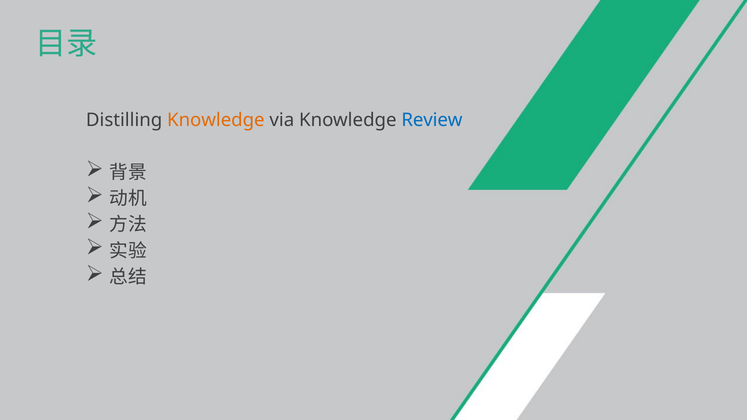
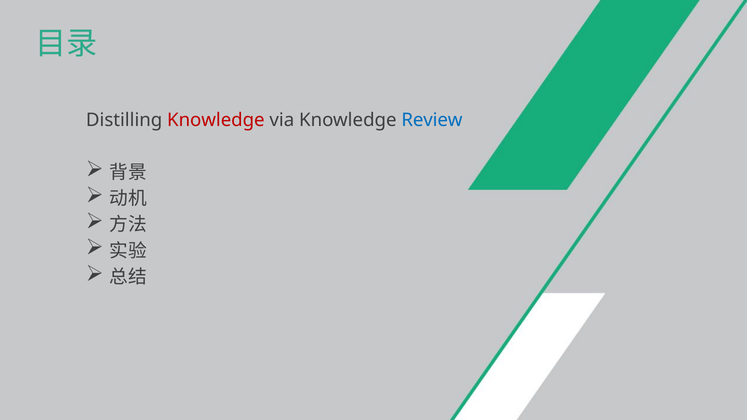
Knowledge at (216, 120) colour: orange -> red
